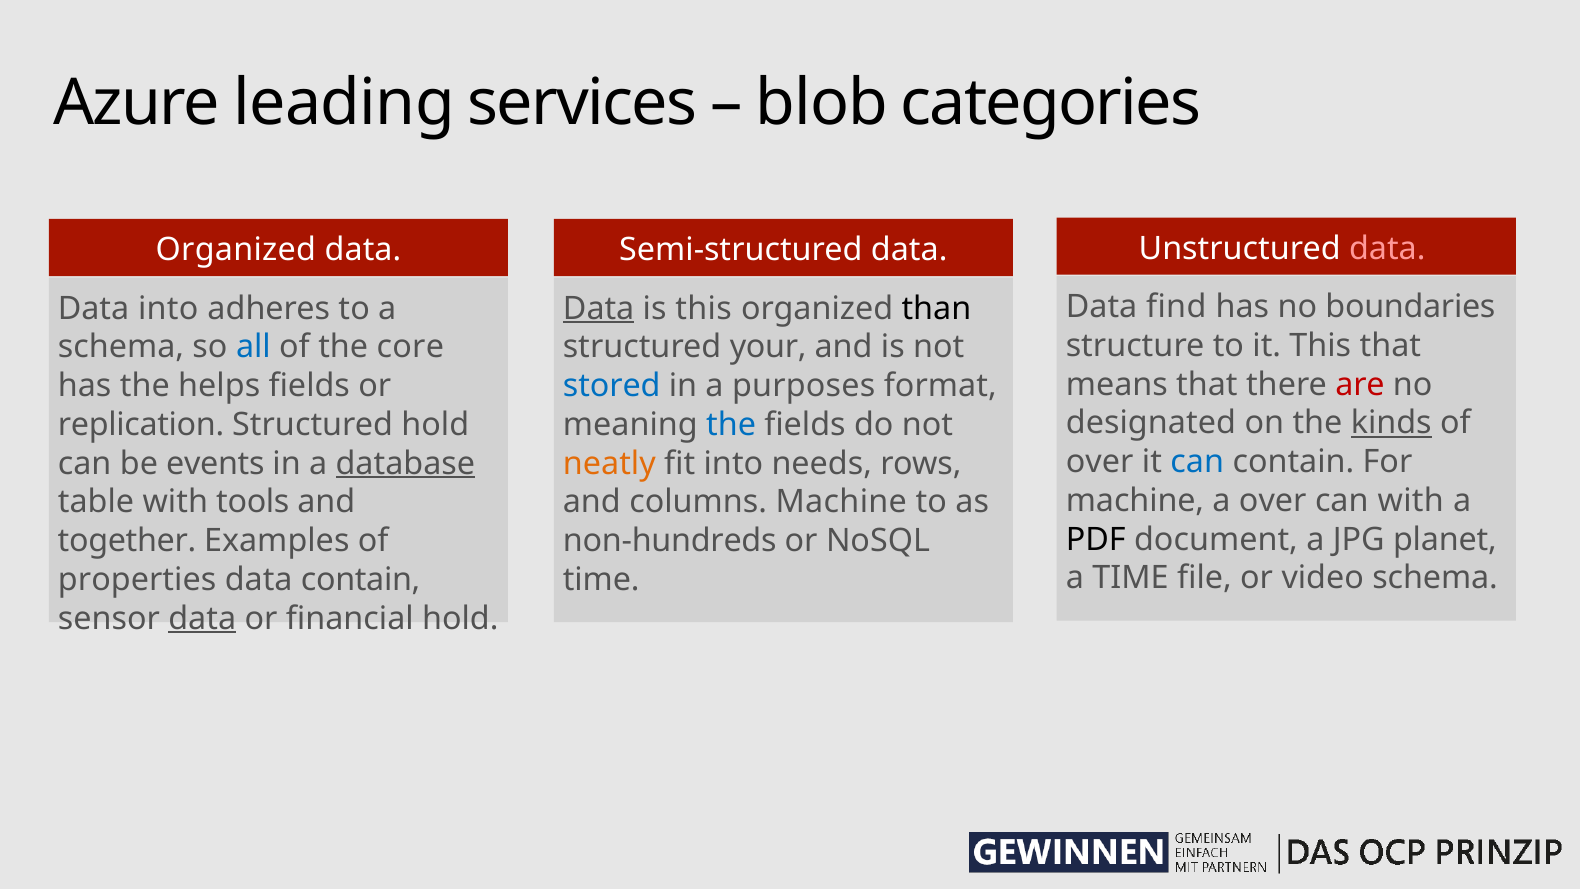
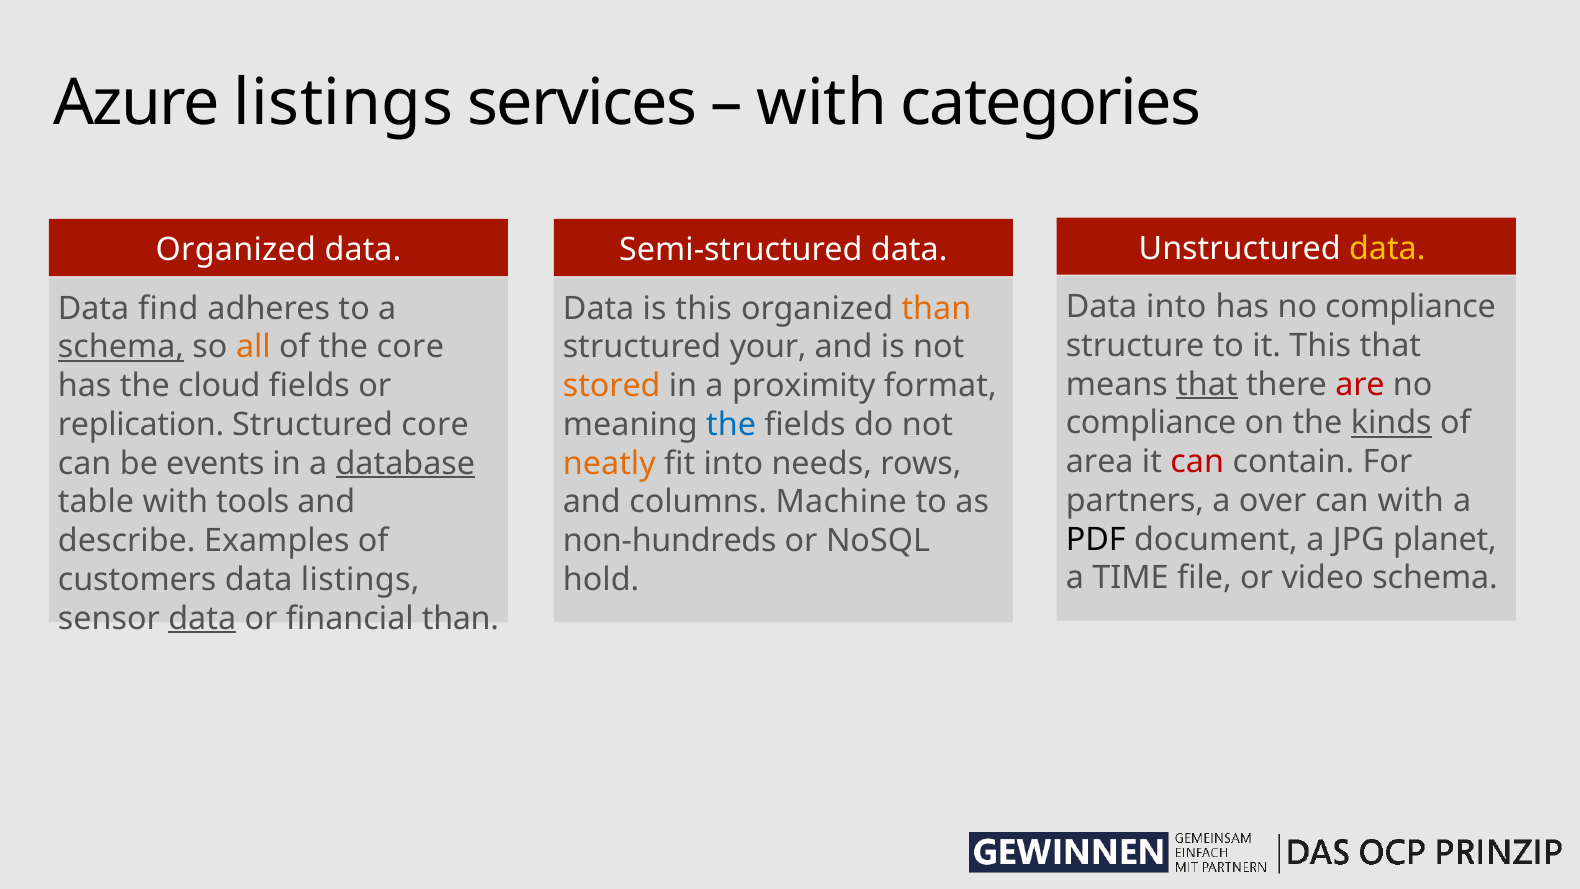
Azure leading: leading -> listings
blob at (822, 103): blob -> with
data at (1387, 248) colour: pink -> yellow
Data find: find -> into
has no boundaries: boundaries -> compliance
Data into: into -> find
Data at (599, 308) underline: present -> none
than at (936, 308) colour: black -> orange
schema at (121, 347) underline: none -> present
all colour: blue -> orange
that at (1207, 384) underline: none -> present
helps: helps -> cloud
stored colour: blue -> orange
purposes: purposes -> proximity
designated at (1151, 423): designated -> compliance
Structured hold: hold -> core
over at (1100, 462): over -> area
can at (1197, 462) colour: blue -> red
machine at (1135, 501): machine -> partners
together: together -> describe
properties: properties -> customers
data contain: contain -> listings
time at (601, 579): time -> hold
financial hold: hold -> than
